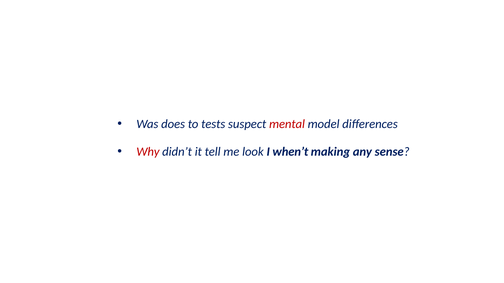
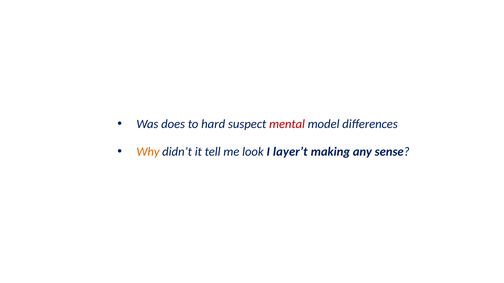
tests: tests -> hard
Why colour: red -> orange
when’t: when’t -> layer’t
